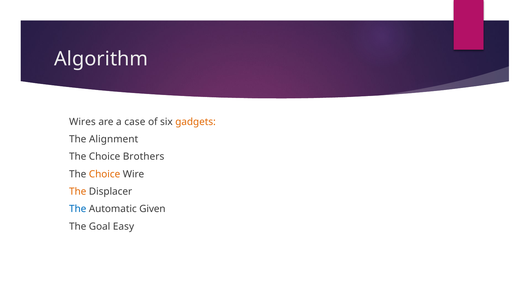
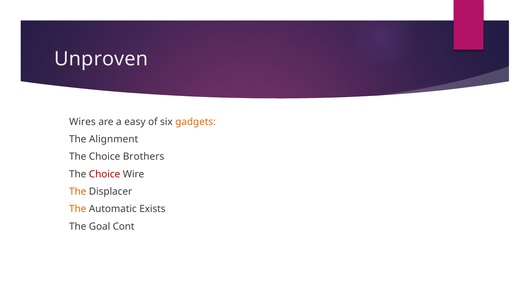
Algorithm: Algorithm -> Unproven
case: case -> easy
Choice at (105, 174) colour: orange -> red
The at (78, 209) colour: blue -> orange
Given: Given -> Exists
Easy: Easy -> Cont
